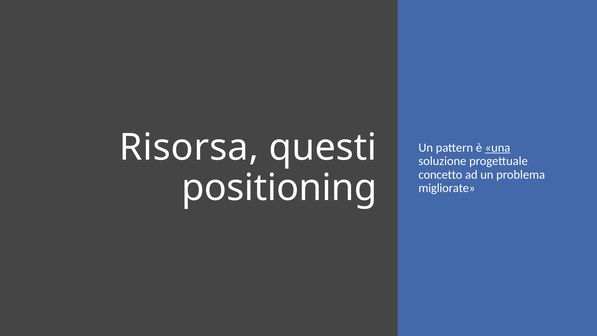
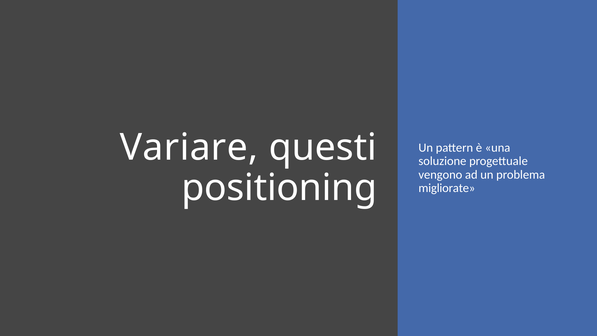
Risorsa: Risorsa -> Variare
una underline: present -> none
concetto: concetto -> vengono
